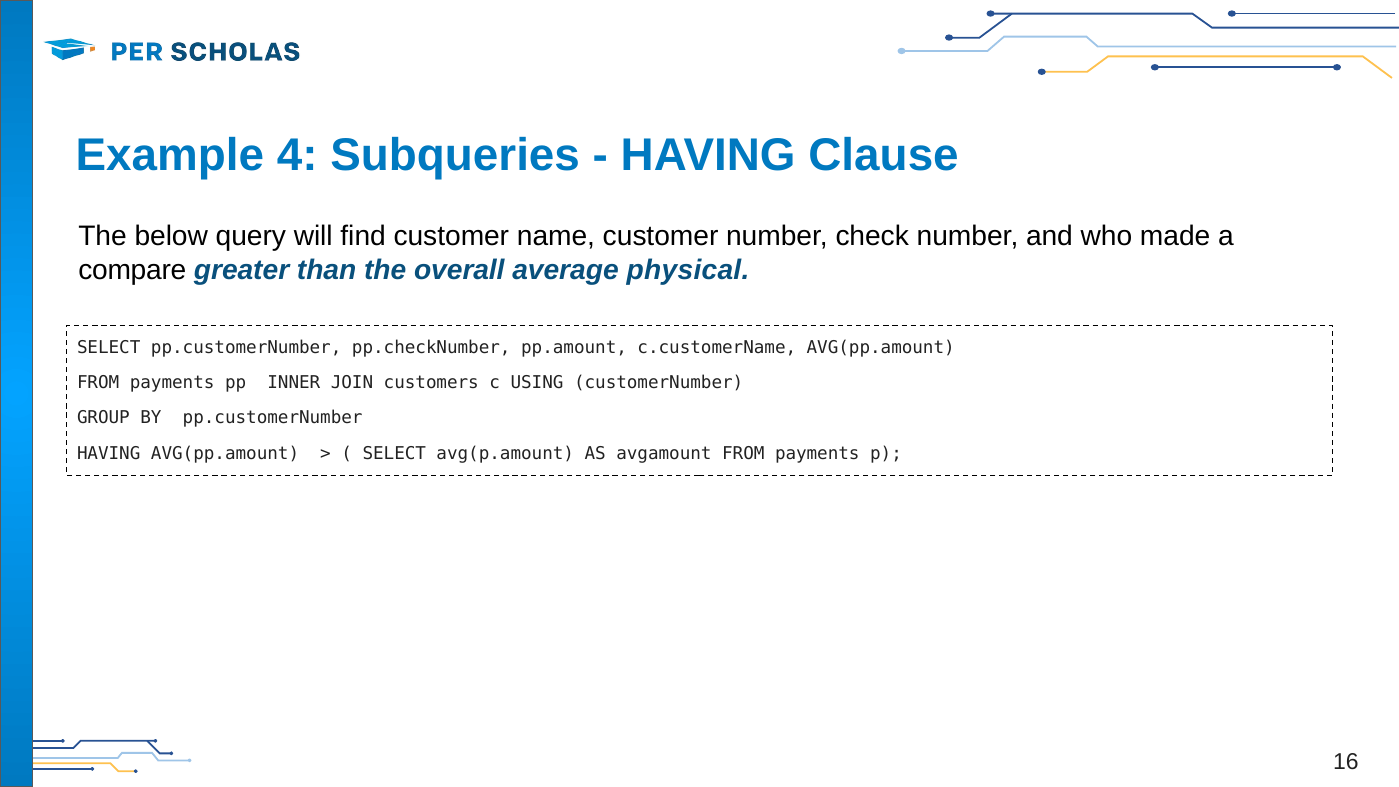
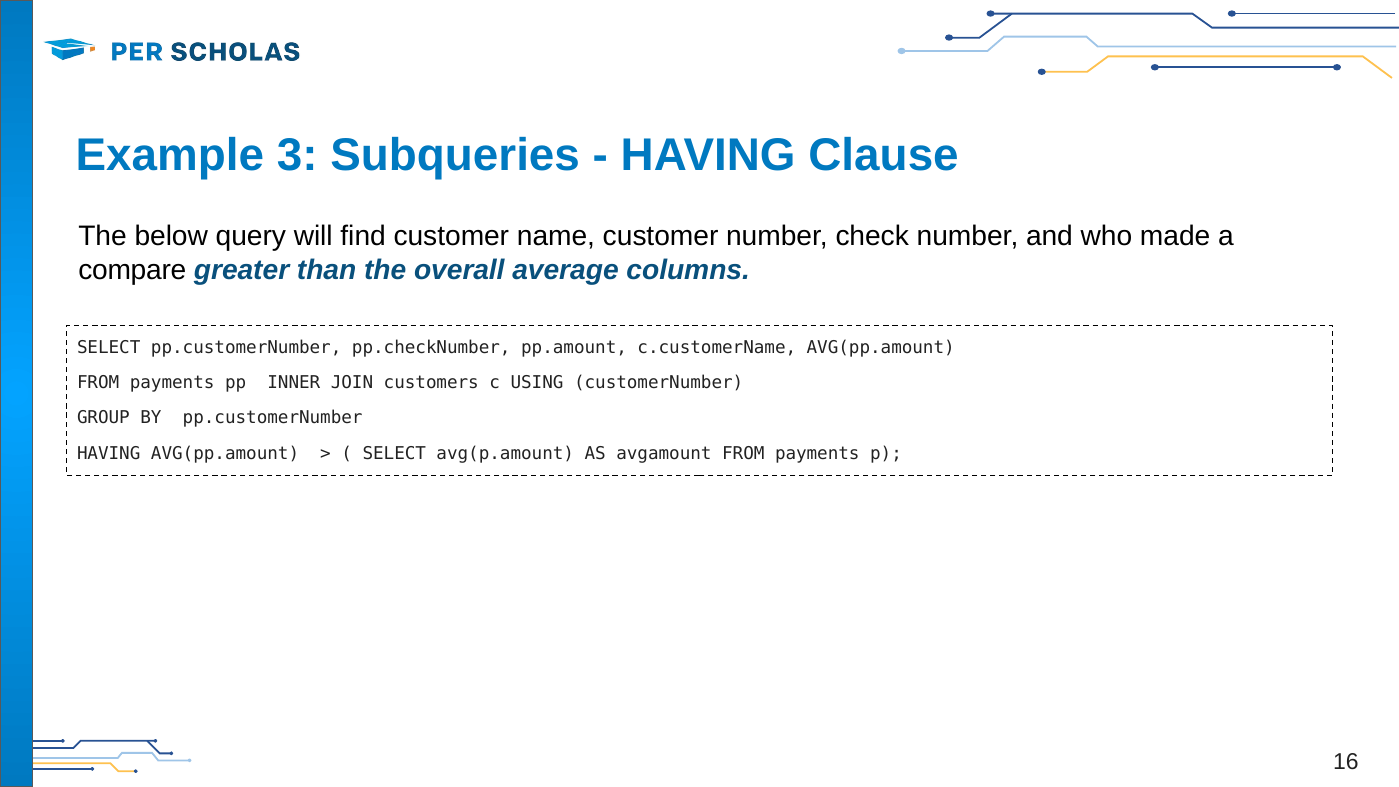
4: 4 -> 3
physical: physical -> columns
